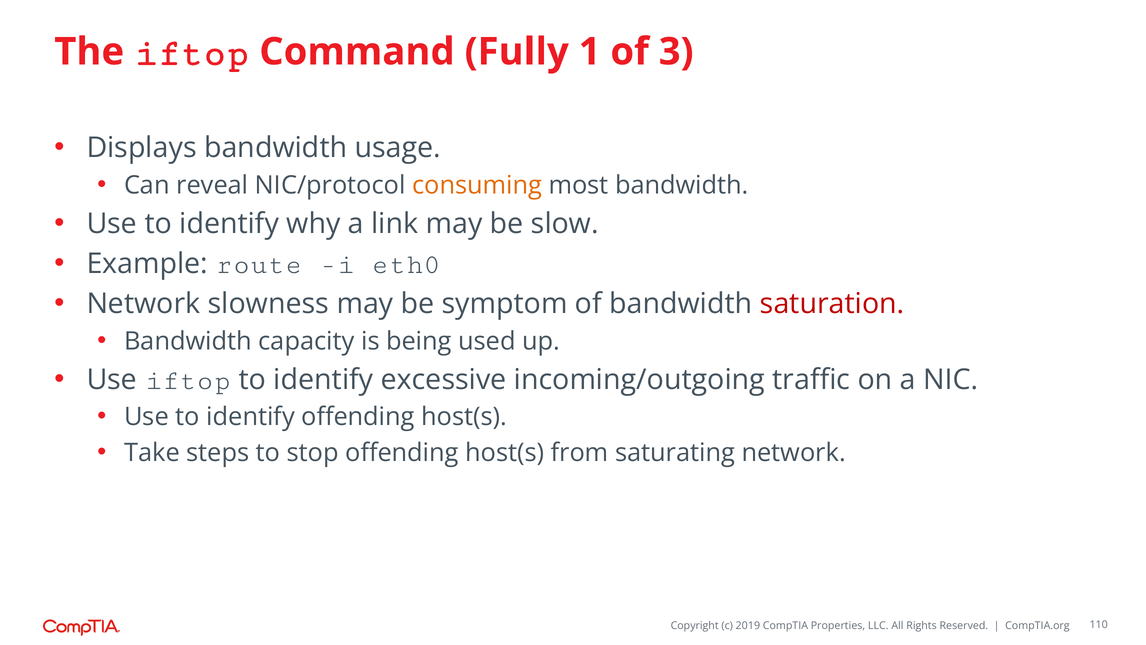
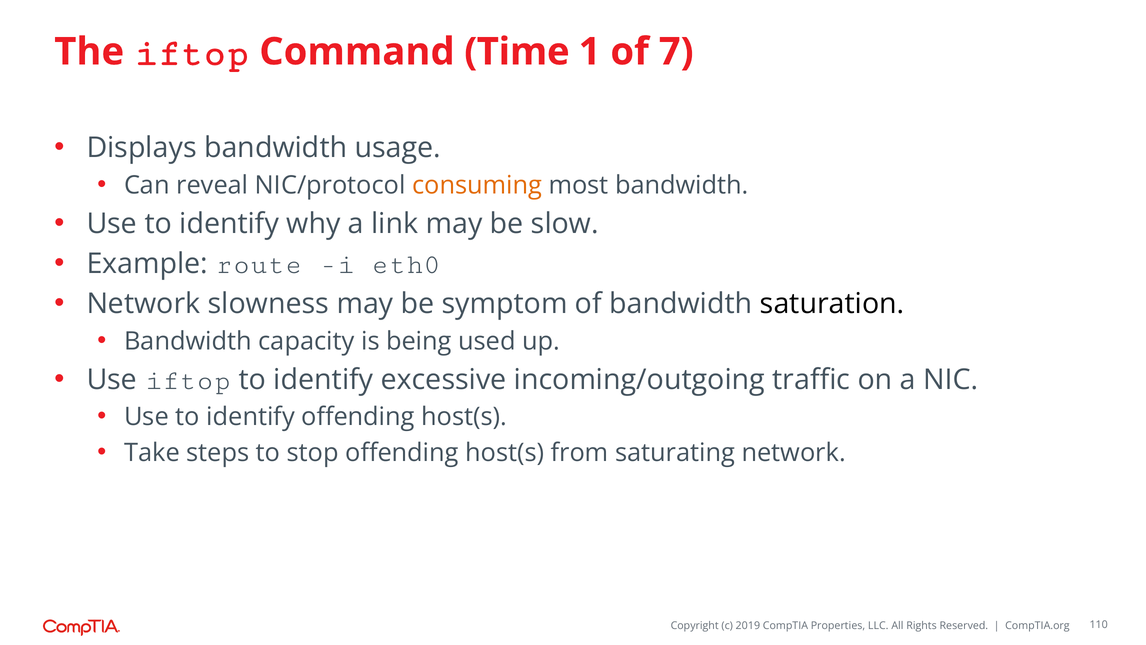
Fully: Fully -> Time
3: 3 -> 7
saturation colour: red -> black
